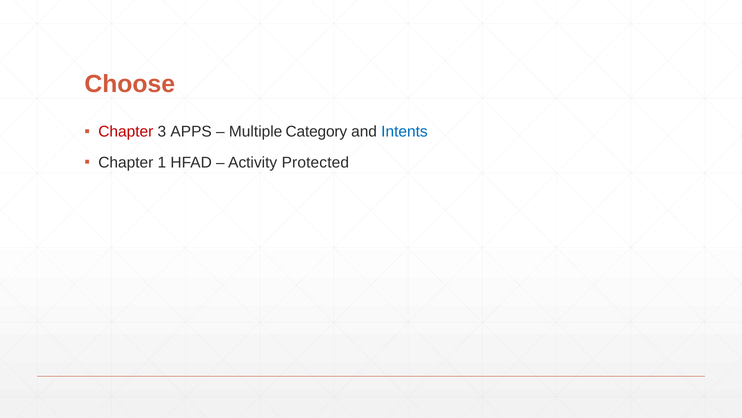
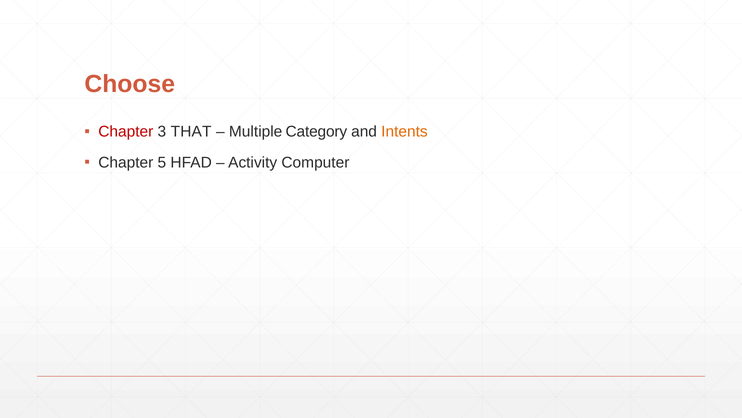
APPS: APPS -> THAT
Intents colour: blue -> orange
1: 1 -> 5
Protected: Protected -> Computer
